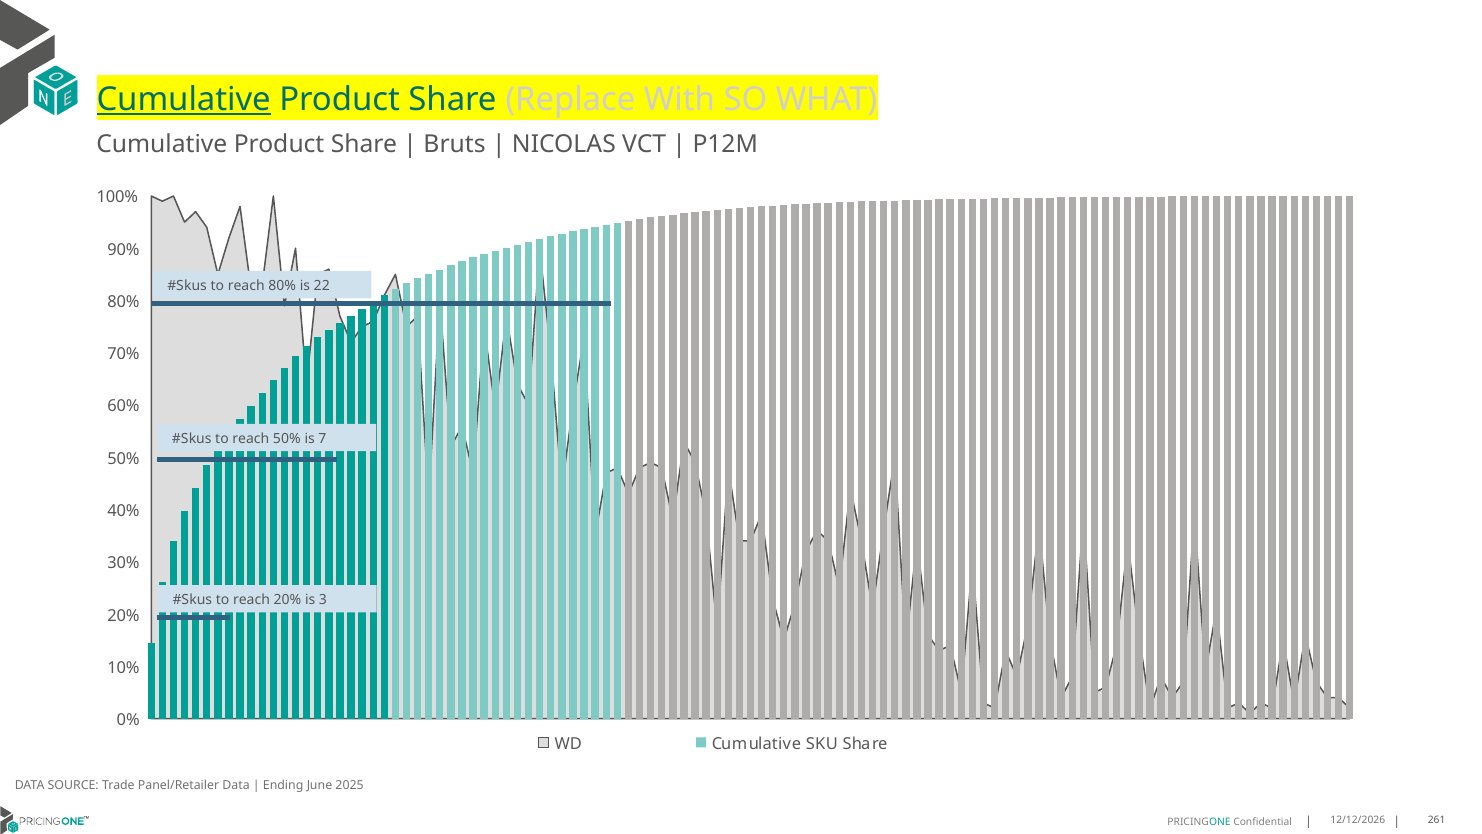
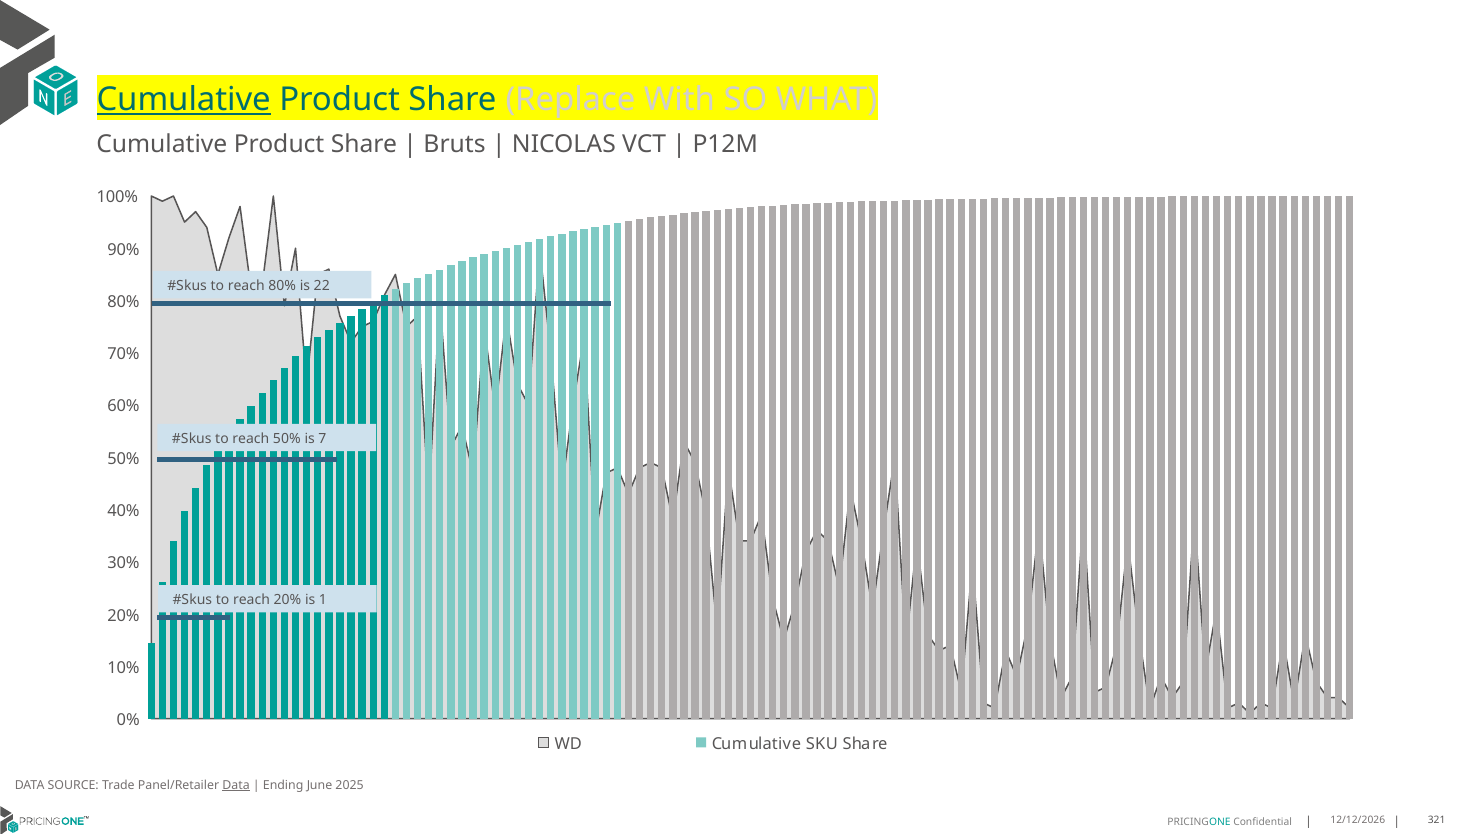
3: 3 -> 1
Data at (236, 785) underline: none -> present
261: 261 -> 321
